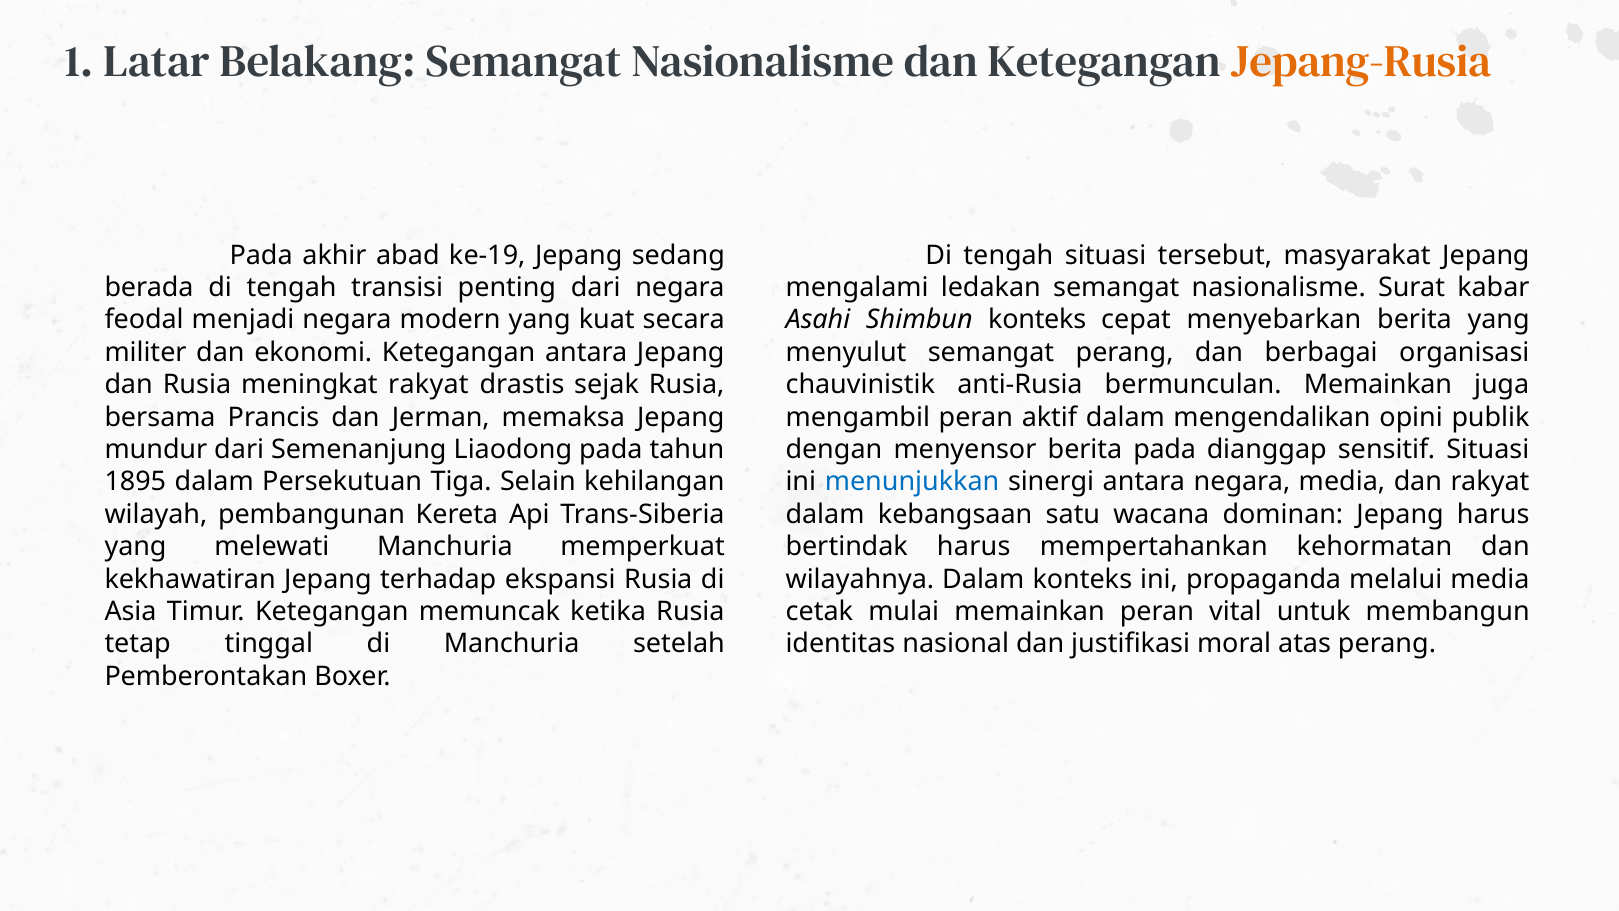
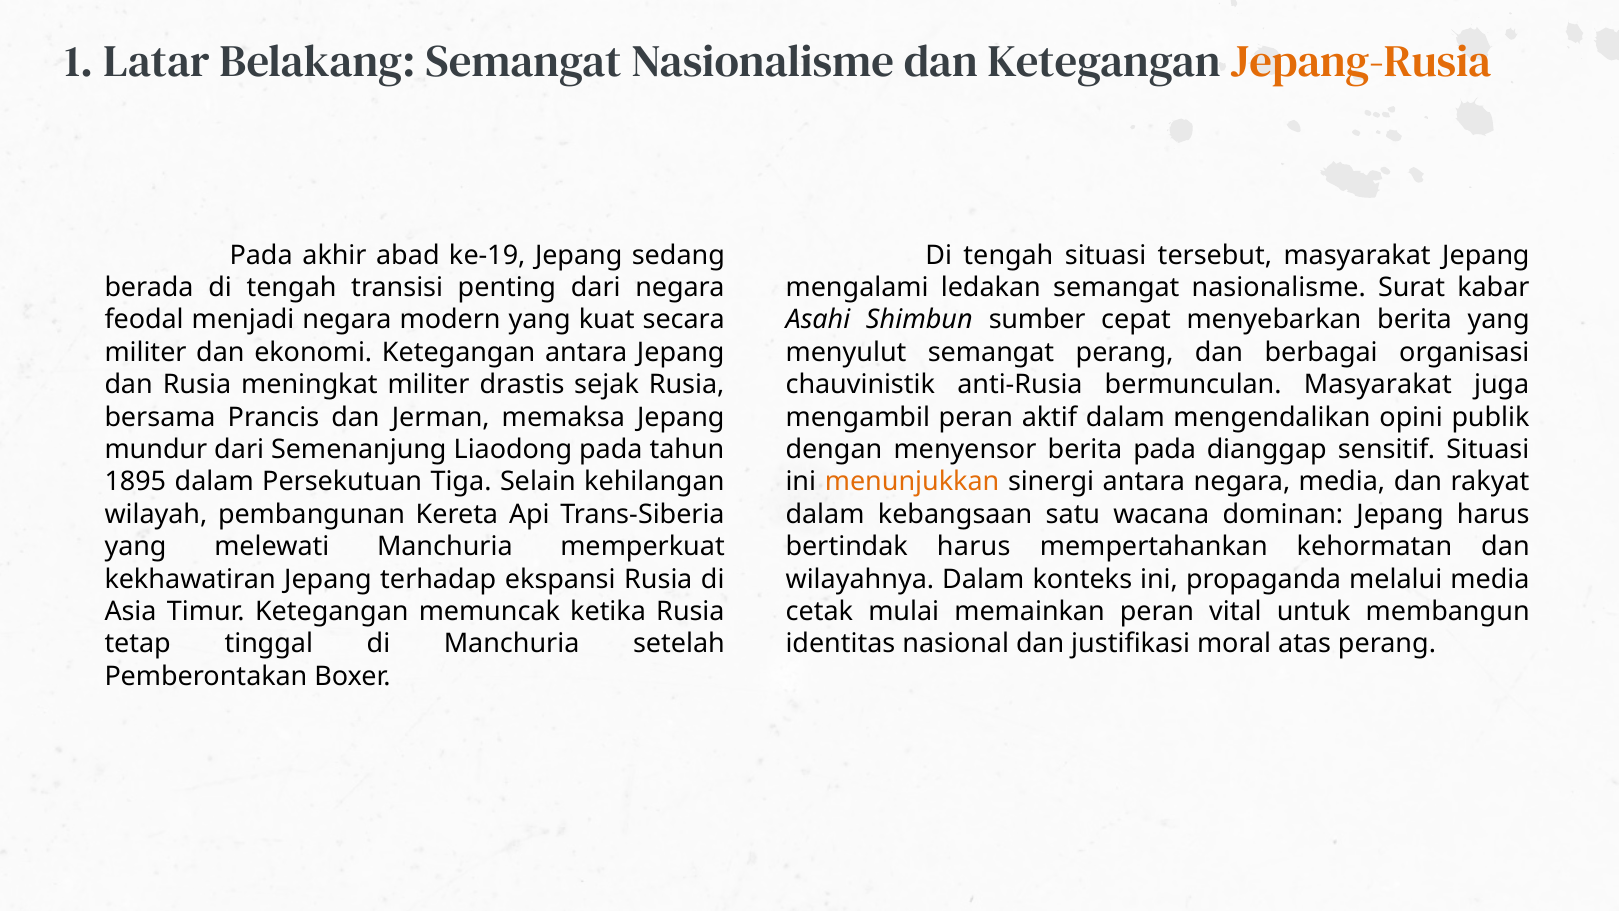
Shimbun konteks: konteks -> sumber
meningkat rakyat: rakyat -> militer
bermunculan Memainkan: Memainkan -> Masyarakat
menunjukkan colour: blue -> orange
